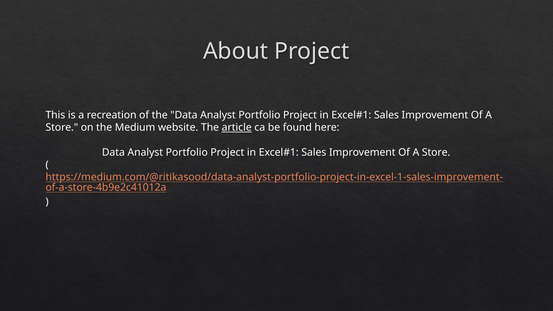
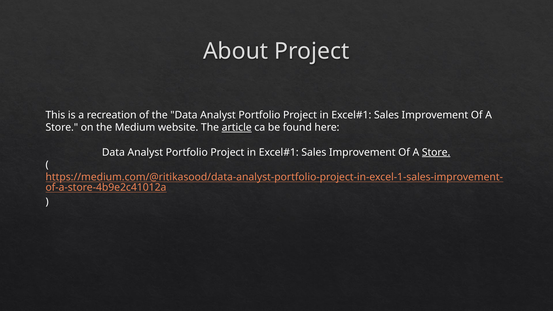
Store at (436, 152) underline: none -> present
